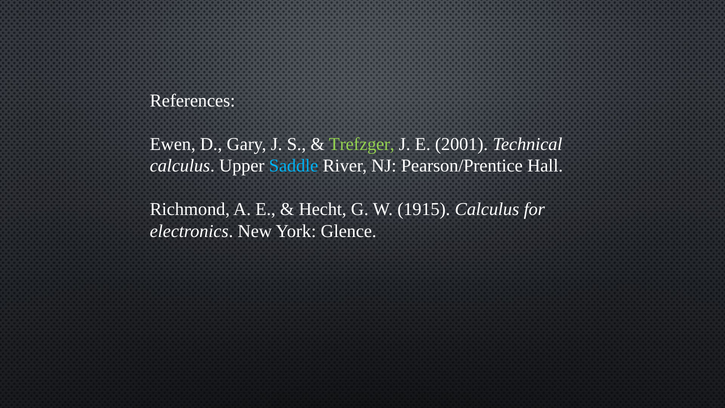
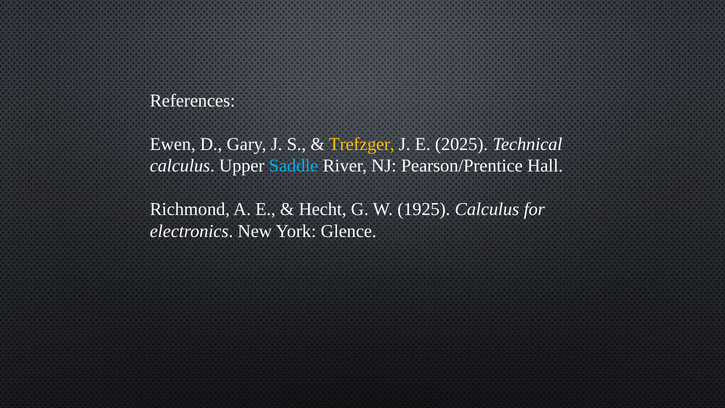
Trefzger colour: light green -> yellow
2001: 2001 -> 2025
1915: 1915 -> 1925
